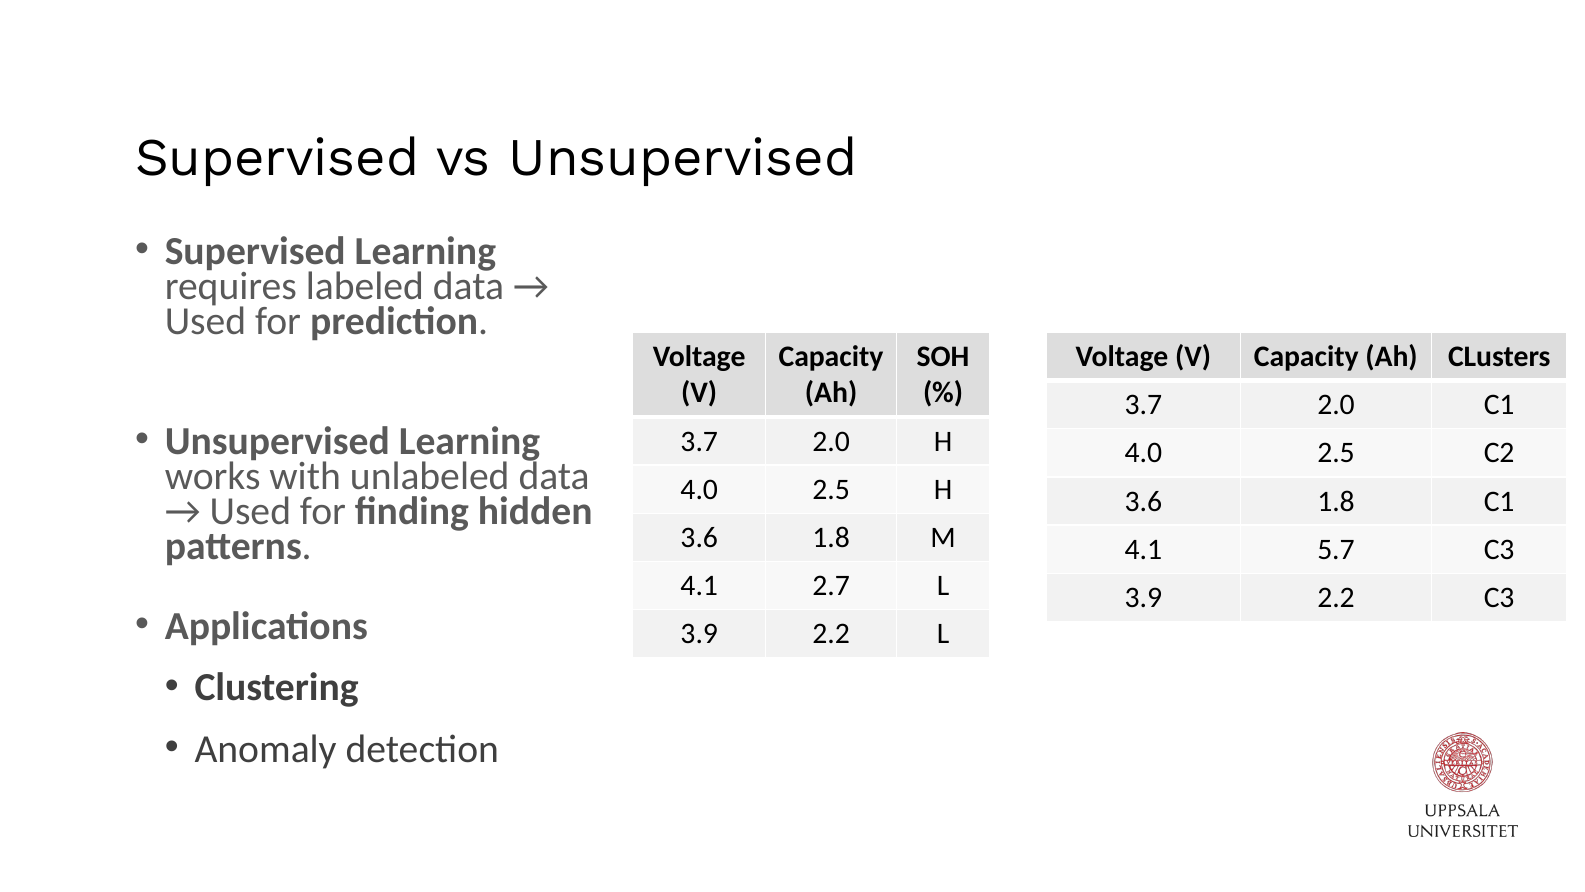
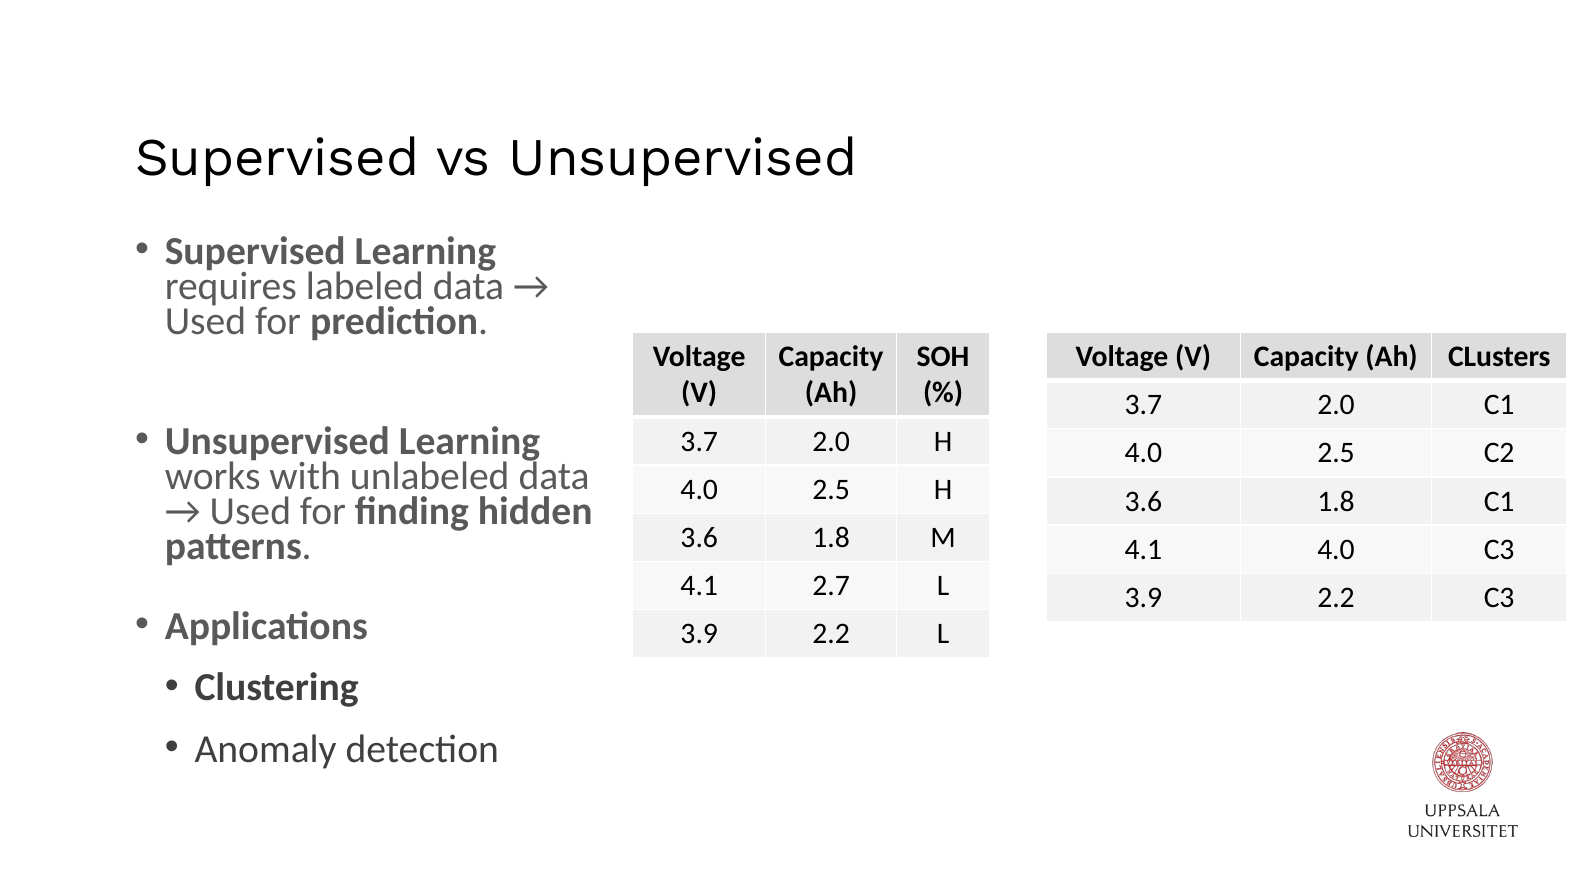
4.1 5.7: 5.7 -> 4.0
